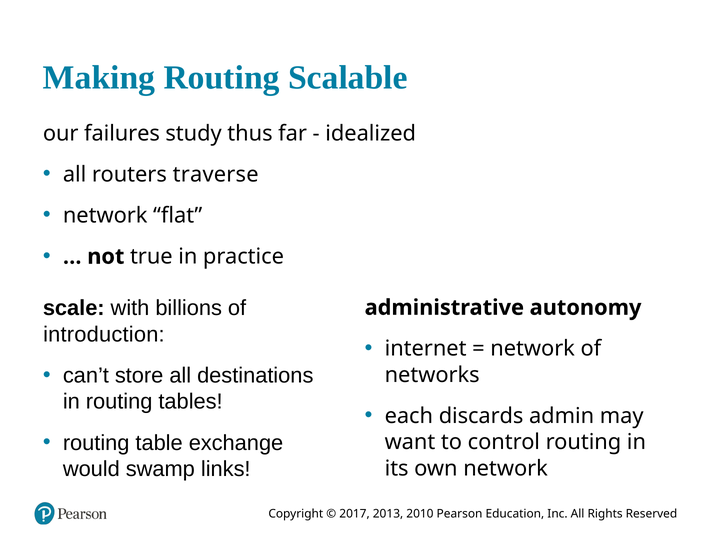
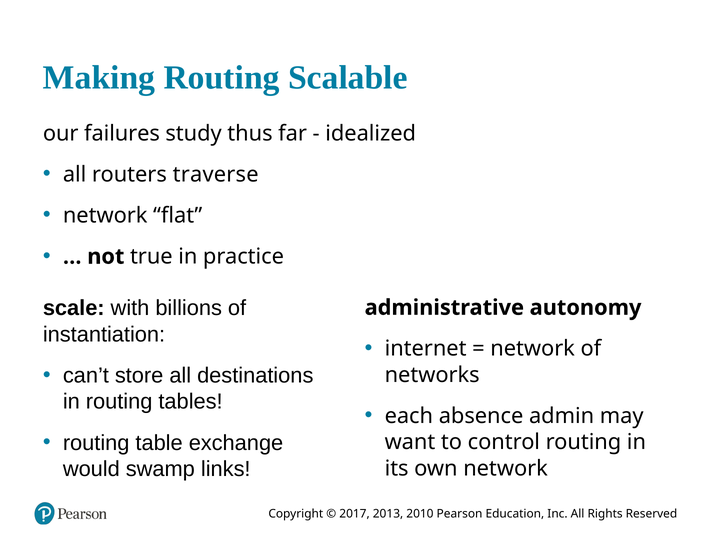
introduction: introduction -> instantiation
discards: discards -> absence
